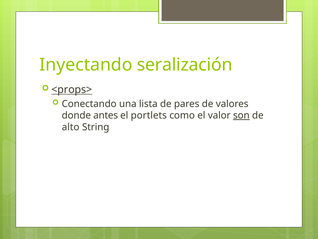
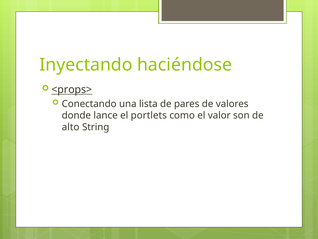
seralización: seralización -> haciéndose
antes: antes -> lance
son underline: present -> none
